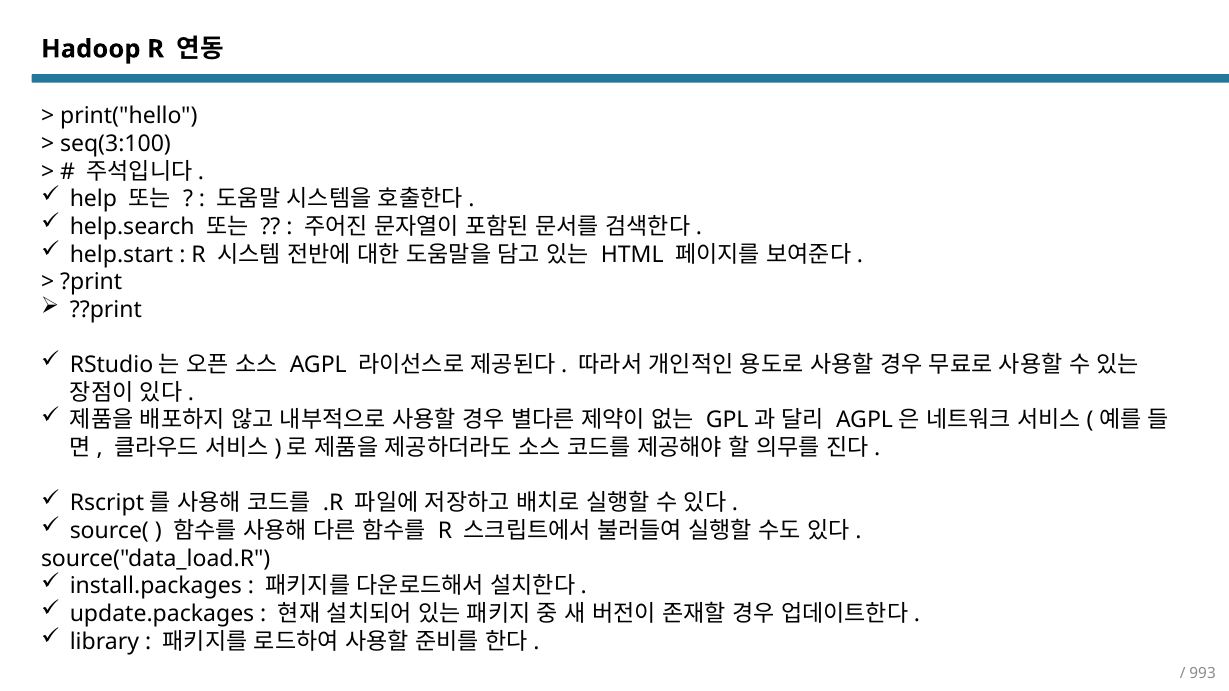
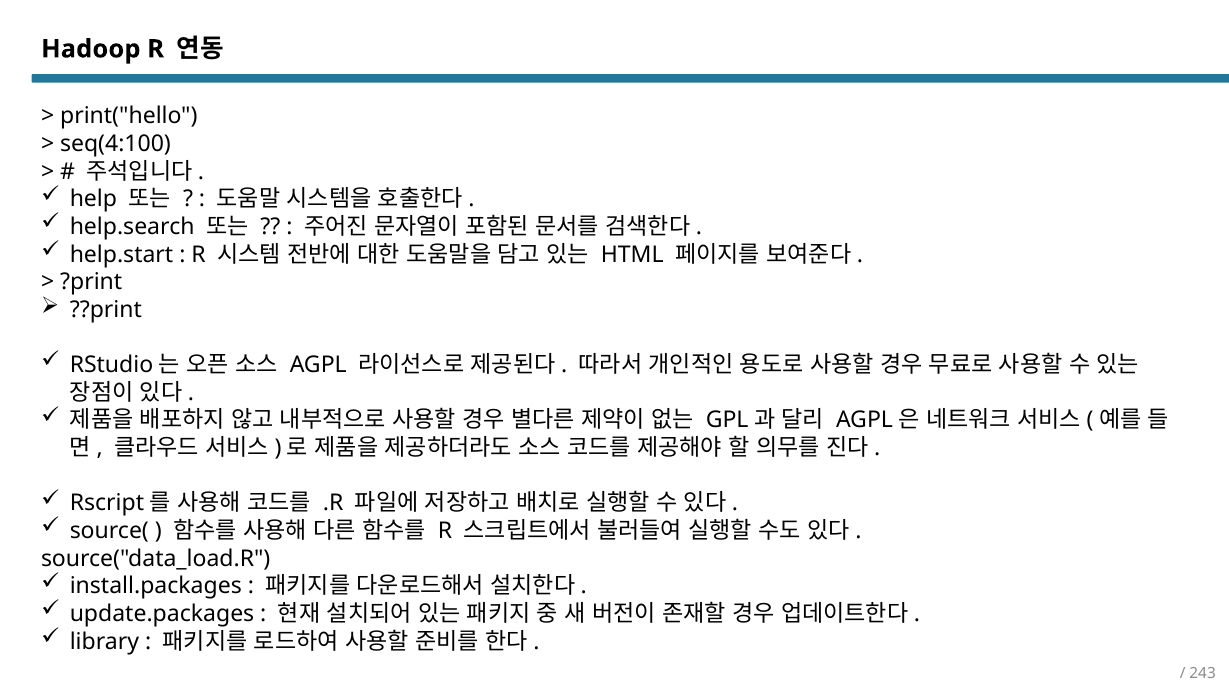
seq(3:100: seq(3:100 -> seq(4:100
993: 993 -> 243
